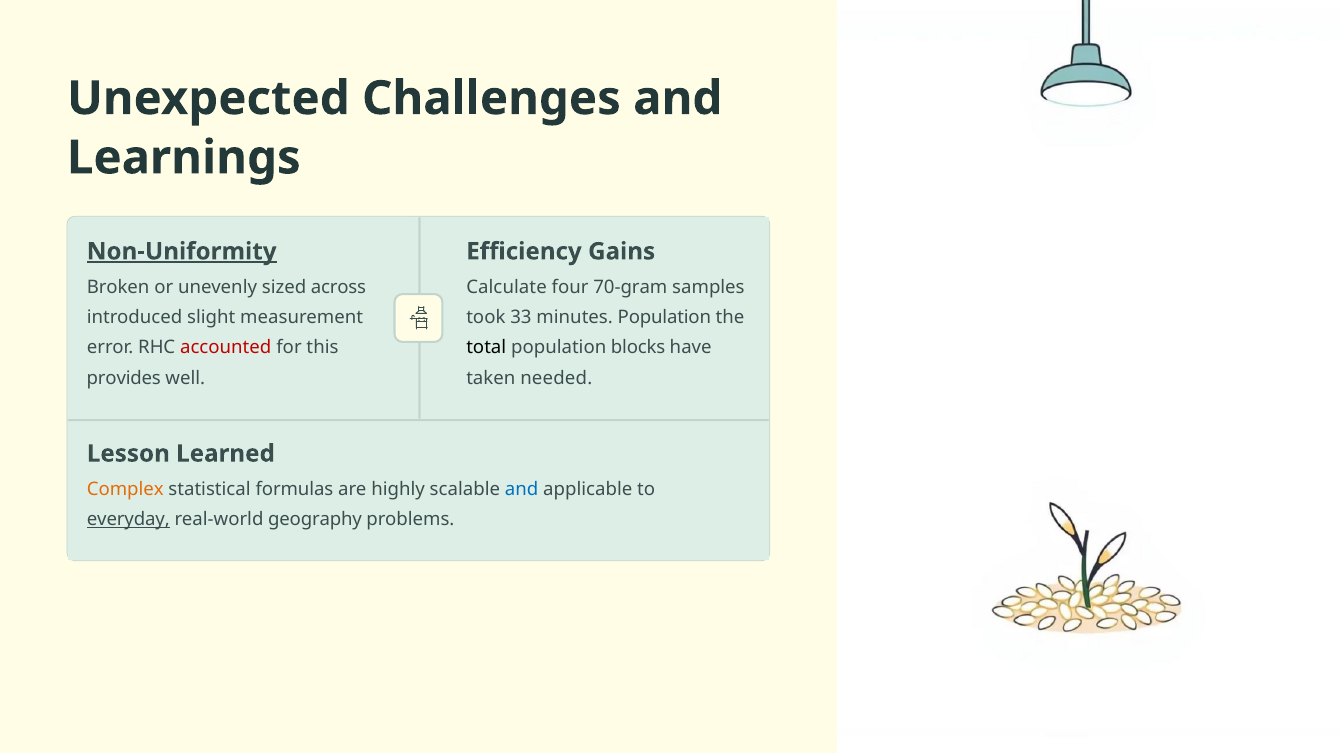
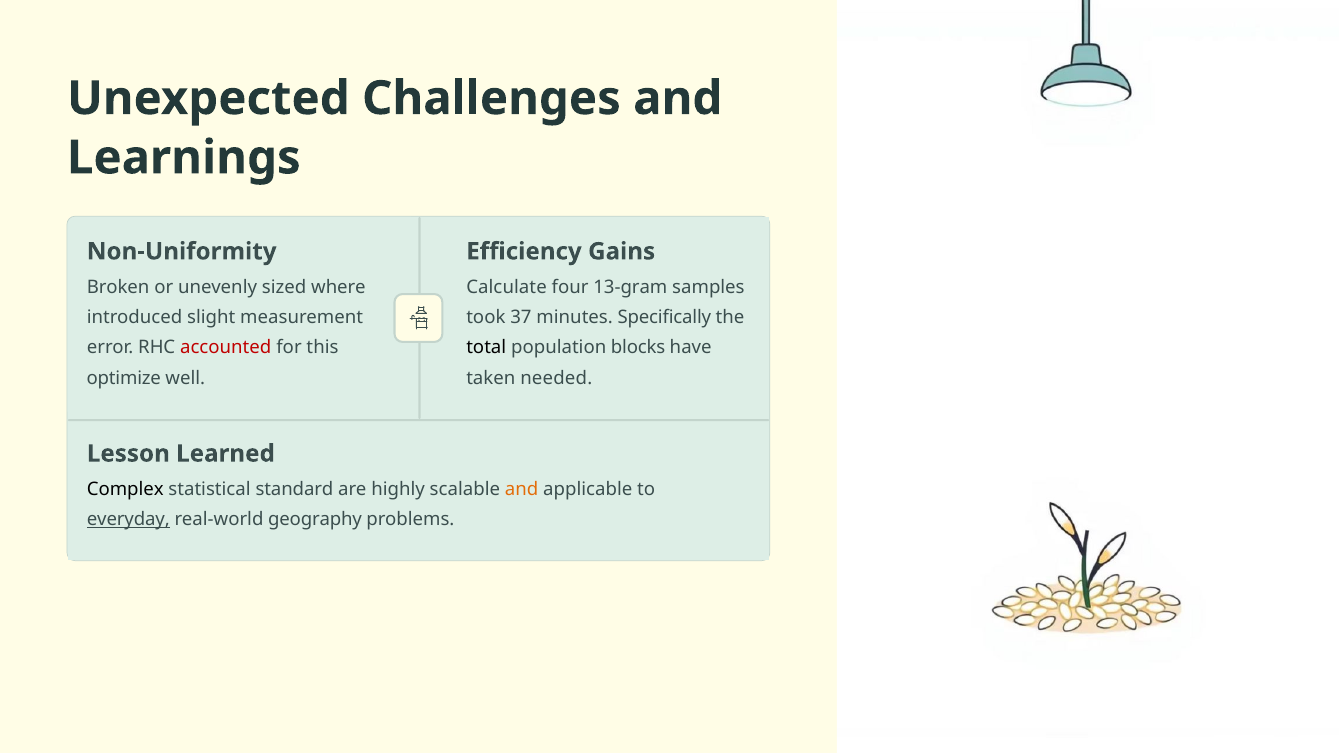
Non-Uniformity underline: present -> none
across: across -> where
70-gram: 70-gram -> 13-gram
33: 33 -> 37
minutes Population: Population -> Specifically
provides: provides -> optimize
Complex colour: orange -> black
formulas: formulas -> standard
and at (522, 490) colour: blue -> orange
